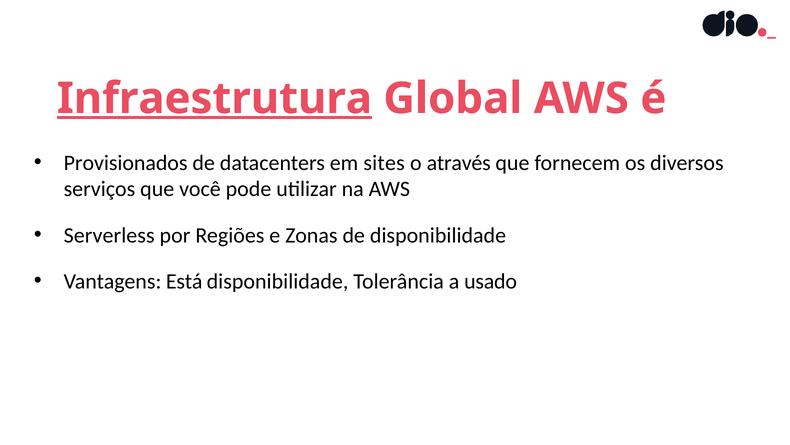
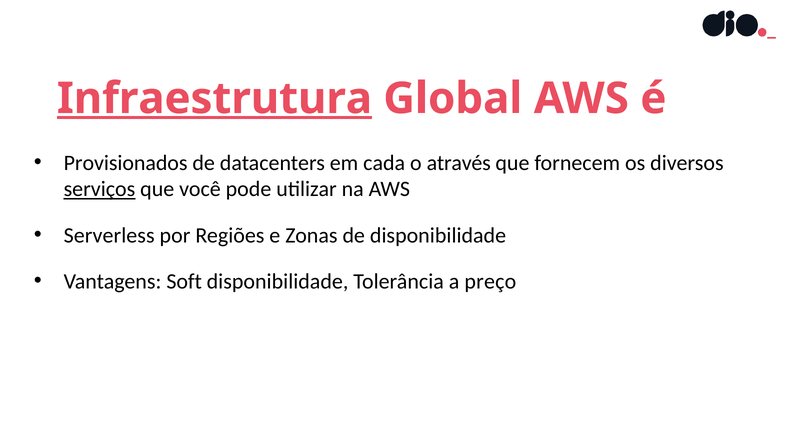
sites: sites -> cada
serviços underline: none -> present
Está: Está -> Soft
usado: usado -> preço
